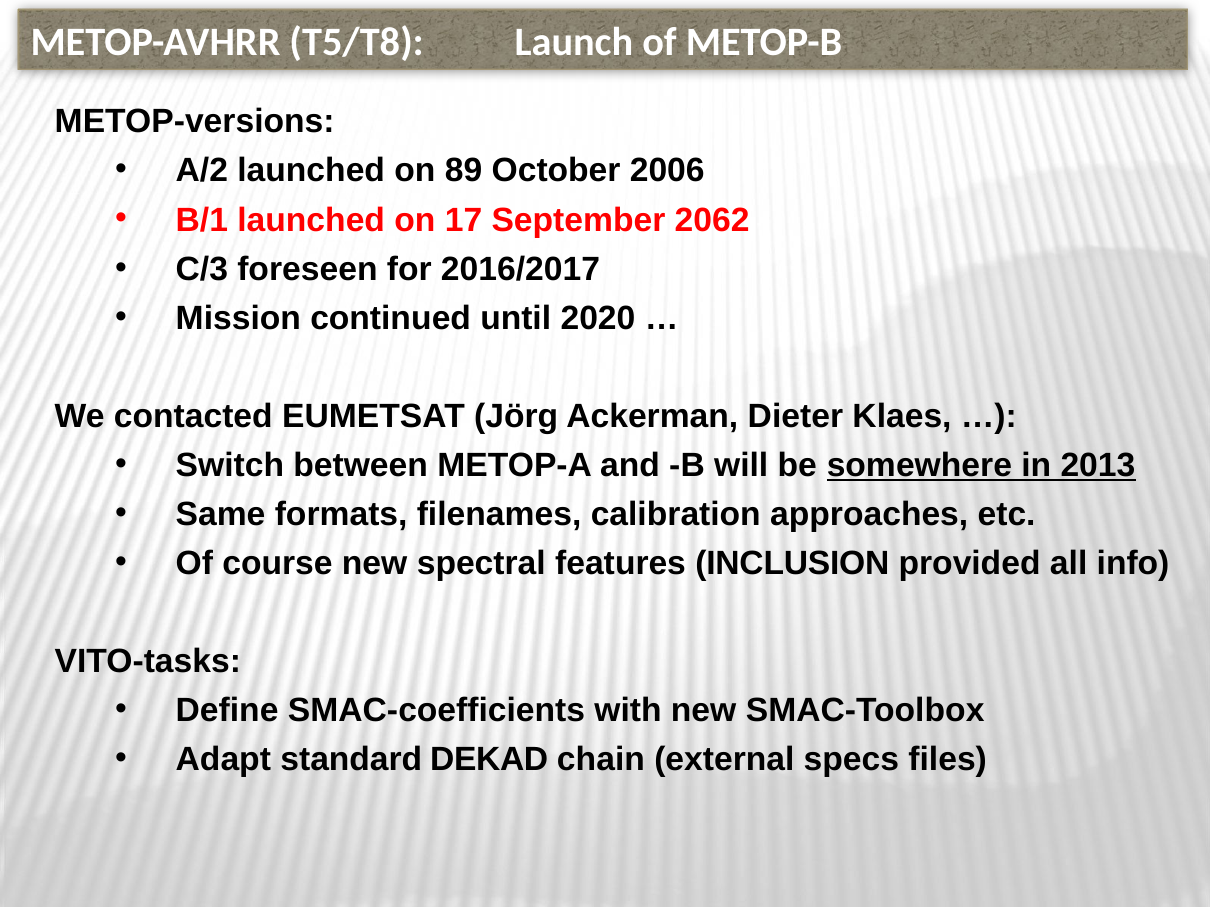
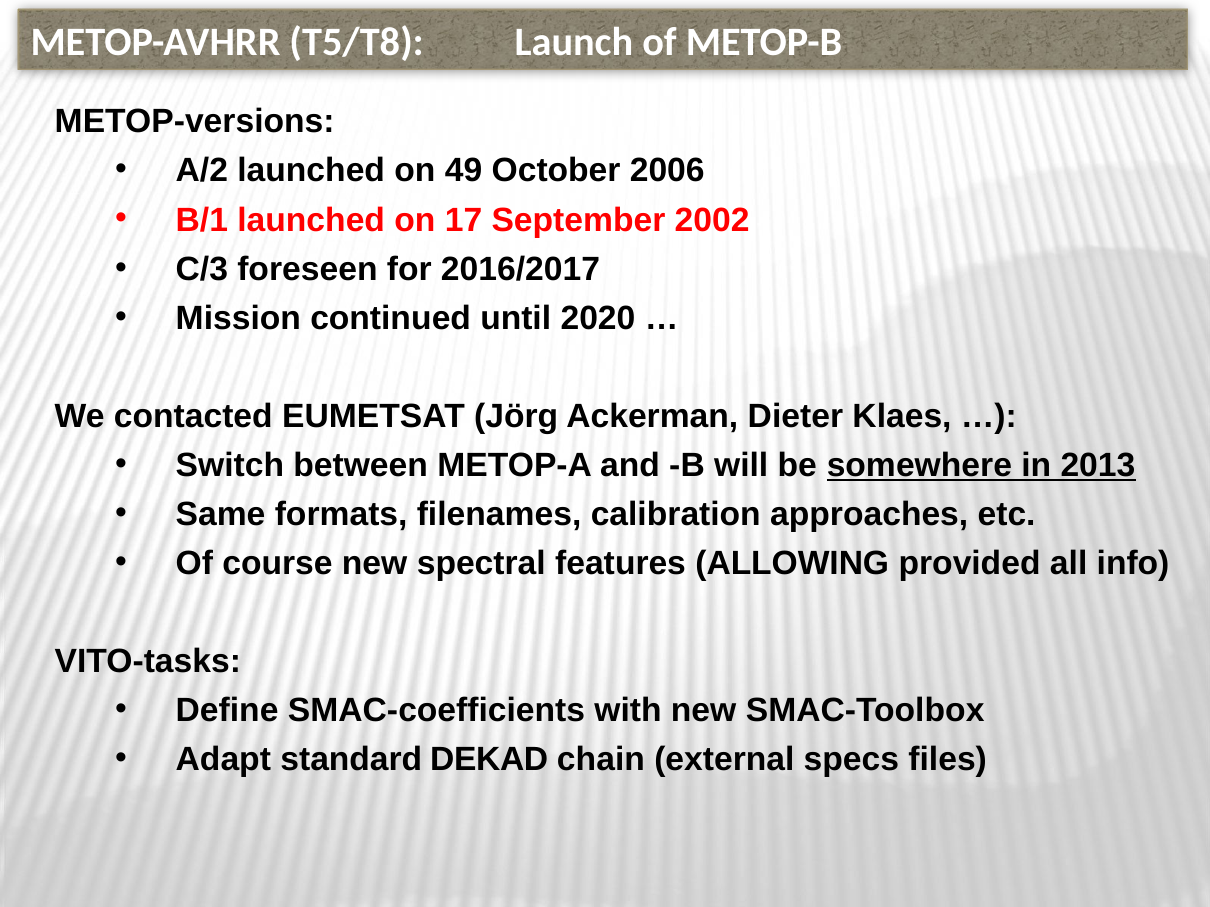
89: 89 -> 49
2062: 2062 -> 2002
INCLUSION: INCLUSION -> ALLOWING
